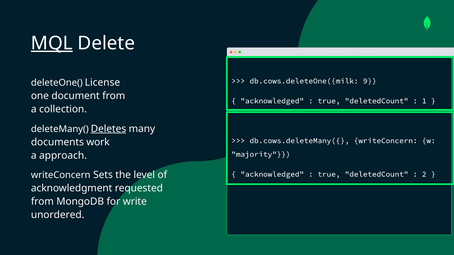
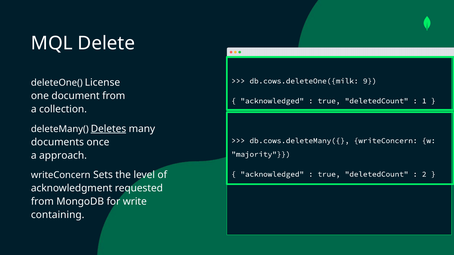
MQL underline: present -> none
work: work -> once
unordered: unordered -> containing
